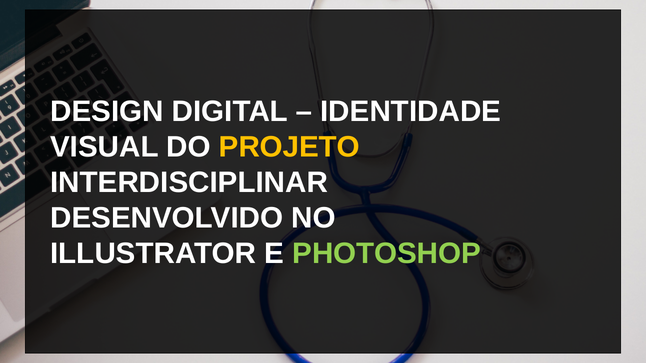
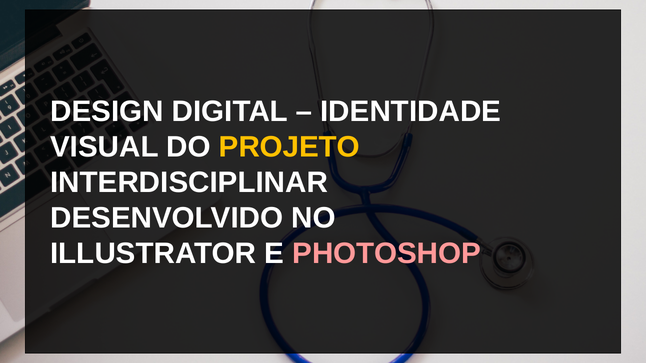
PHOTOSHOP colour: light green -> pink
